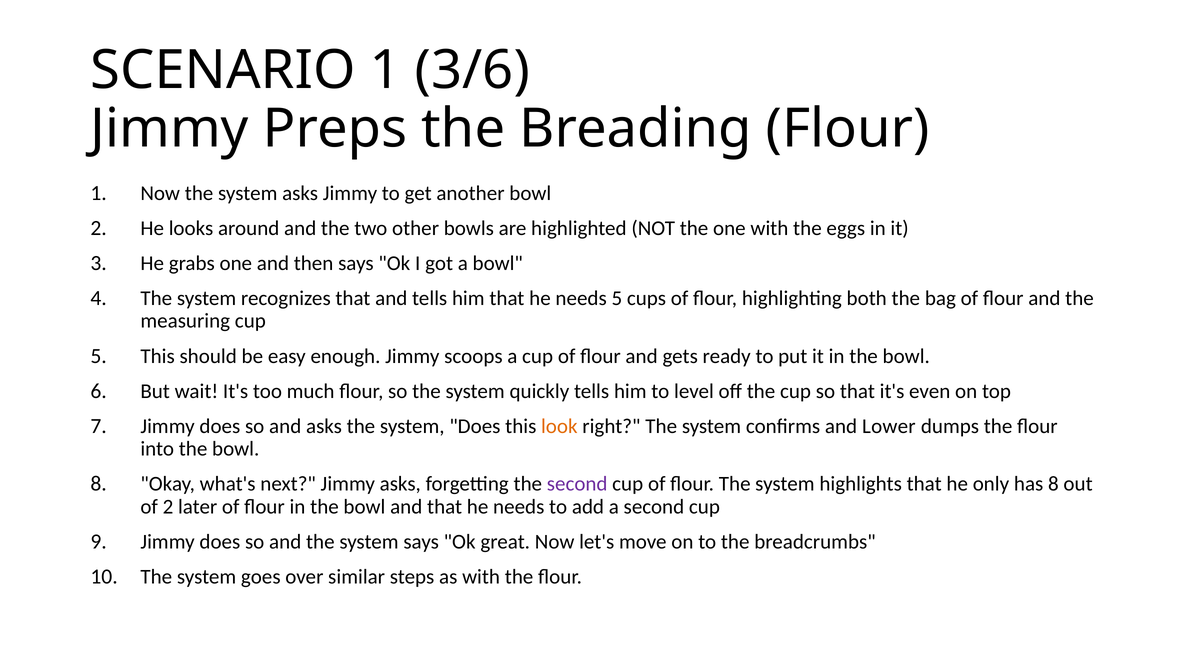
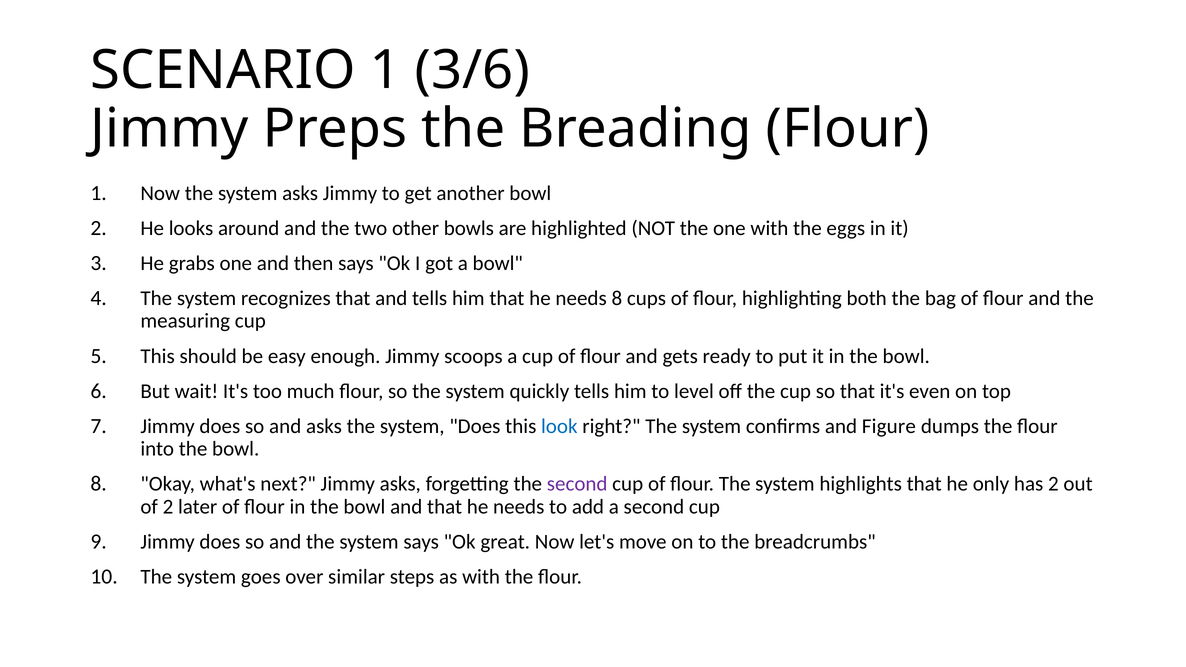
needs 5: 5 -> 8
look colour: orange -> blue
Lower: Lower -> Figure
has 8: 8 -> 2
